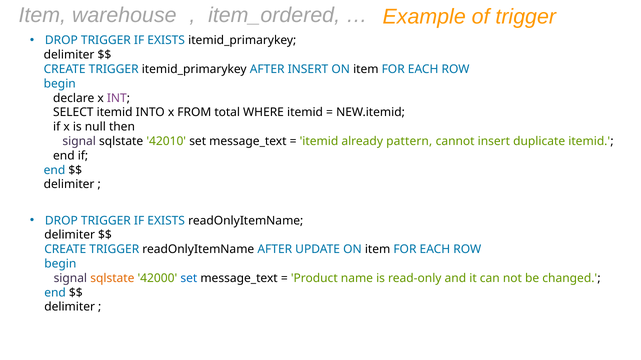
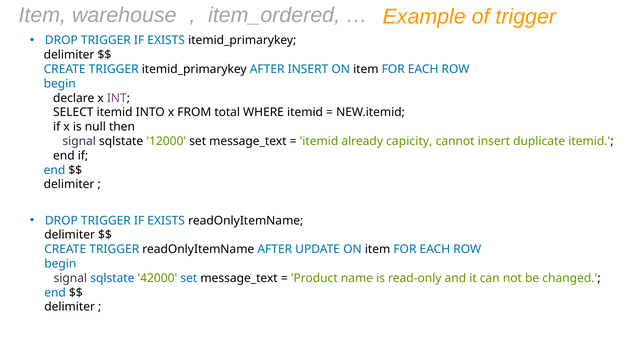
42010: 42010 -> 12000
pattern: pattern -> capicity
sqlstate at (112, 279) colour: orange -> blue
